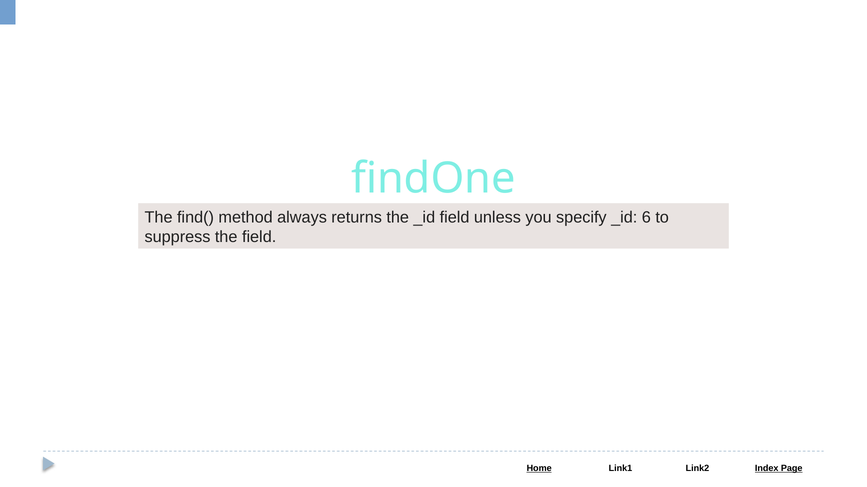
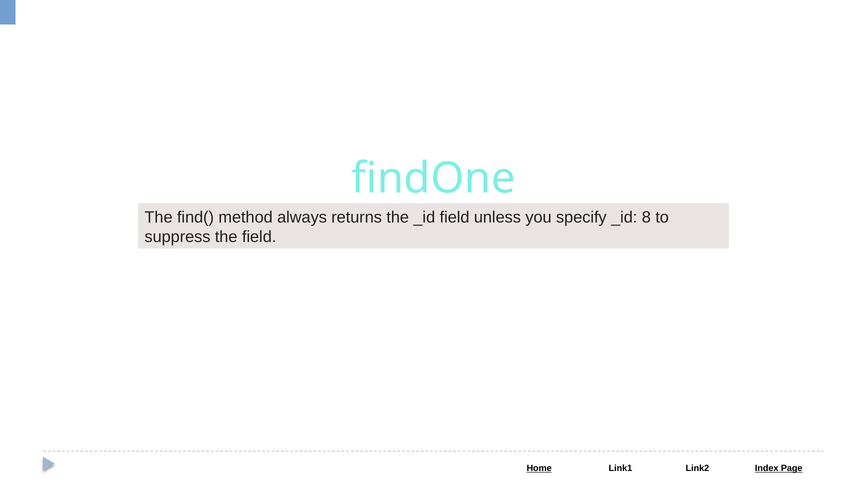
6: 6 -> 8
